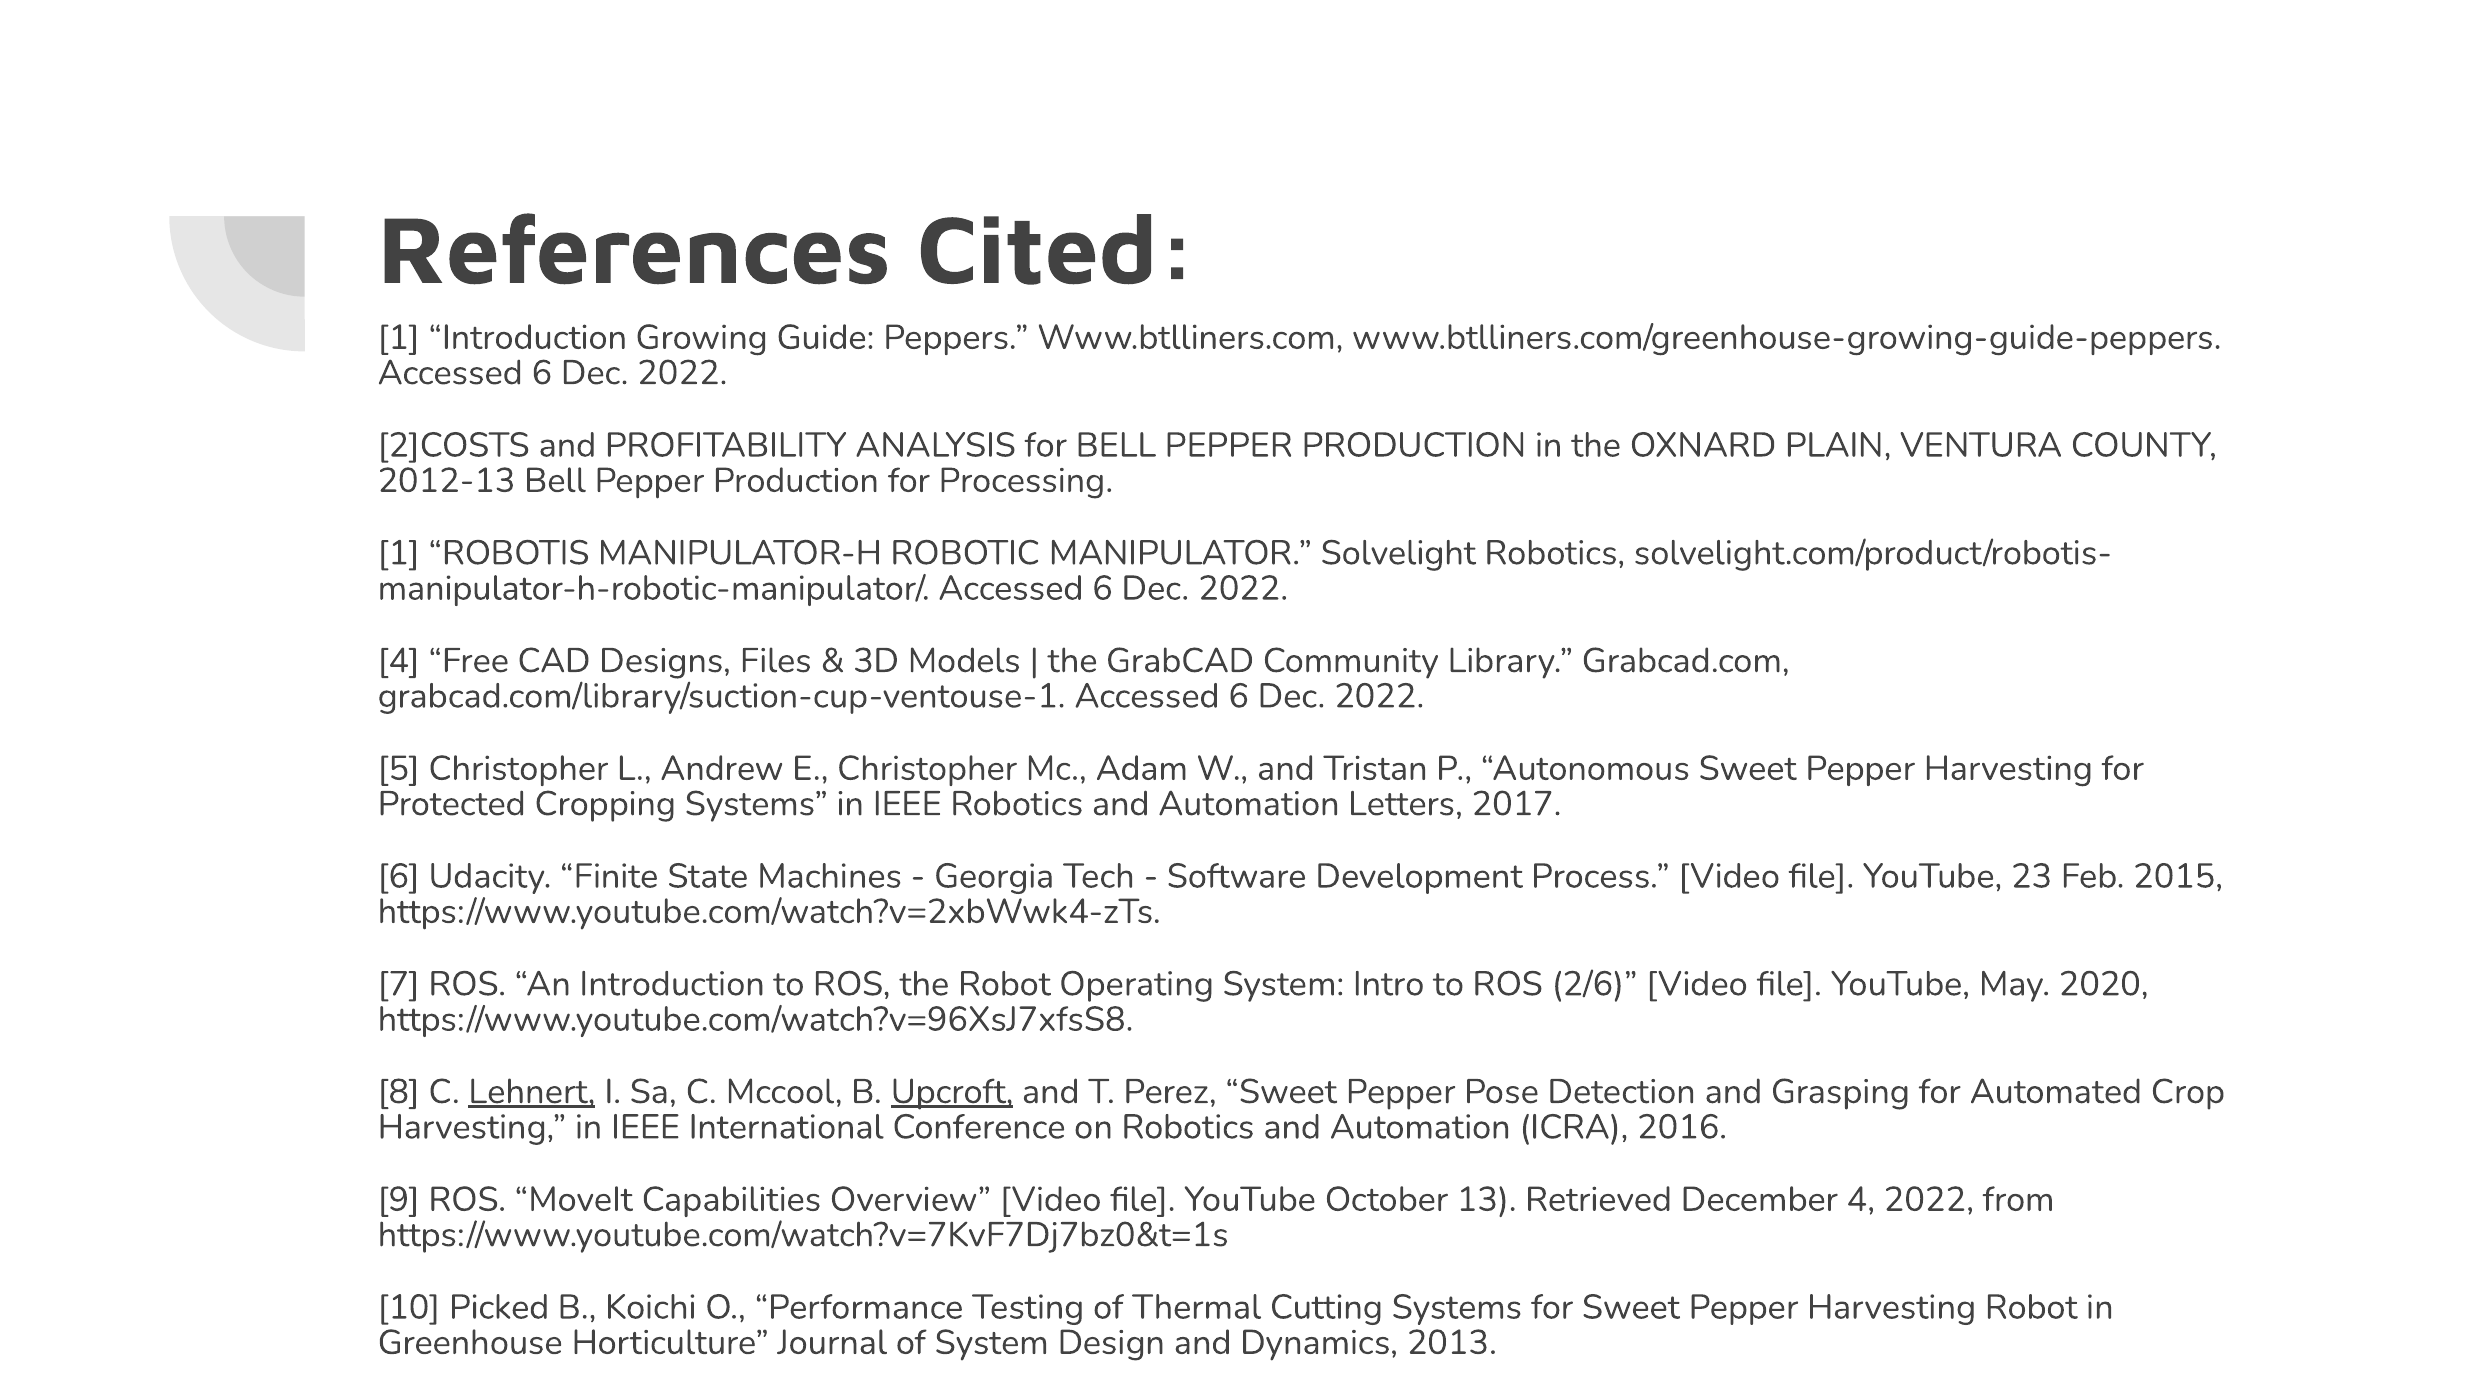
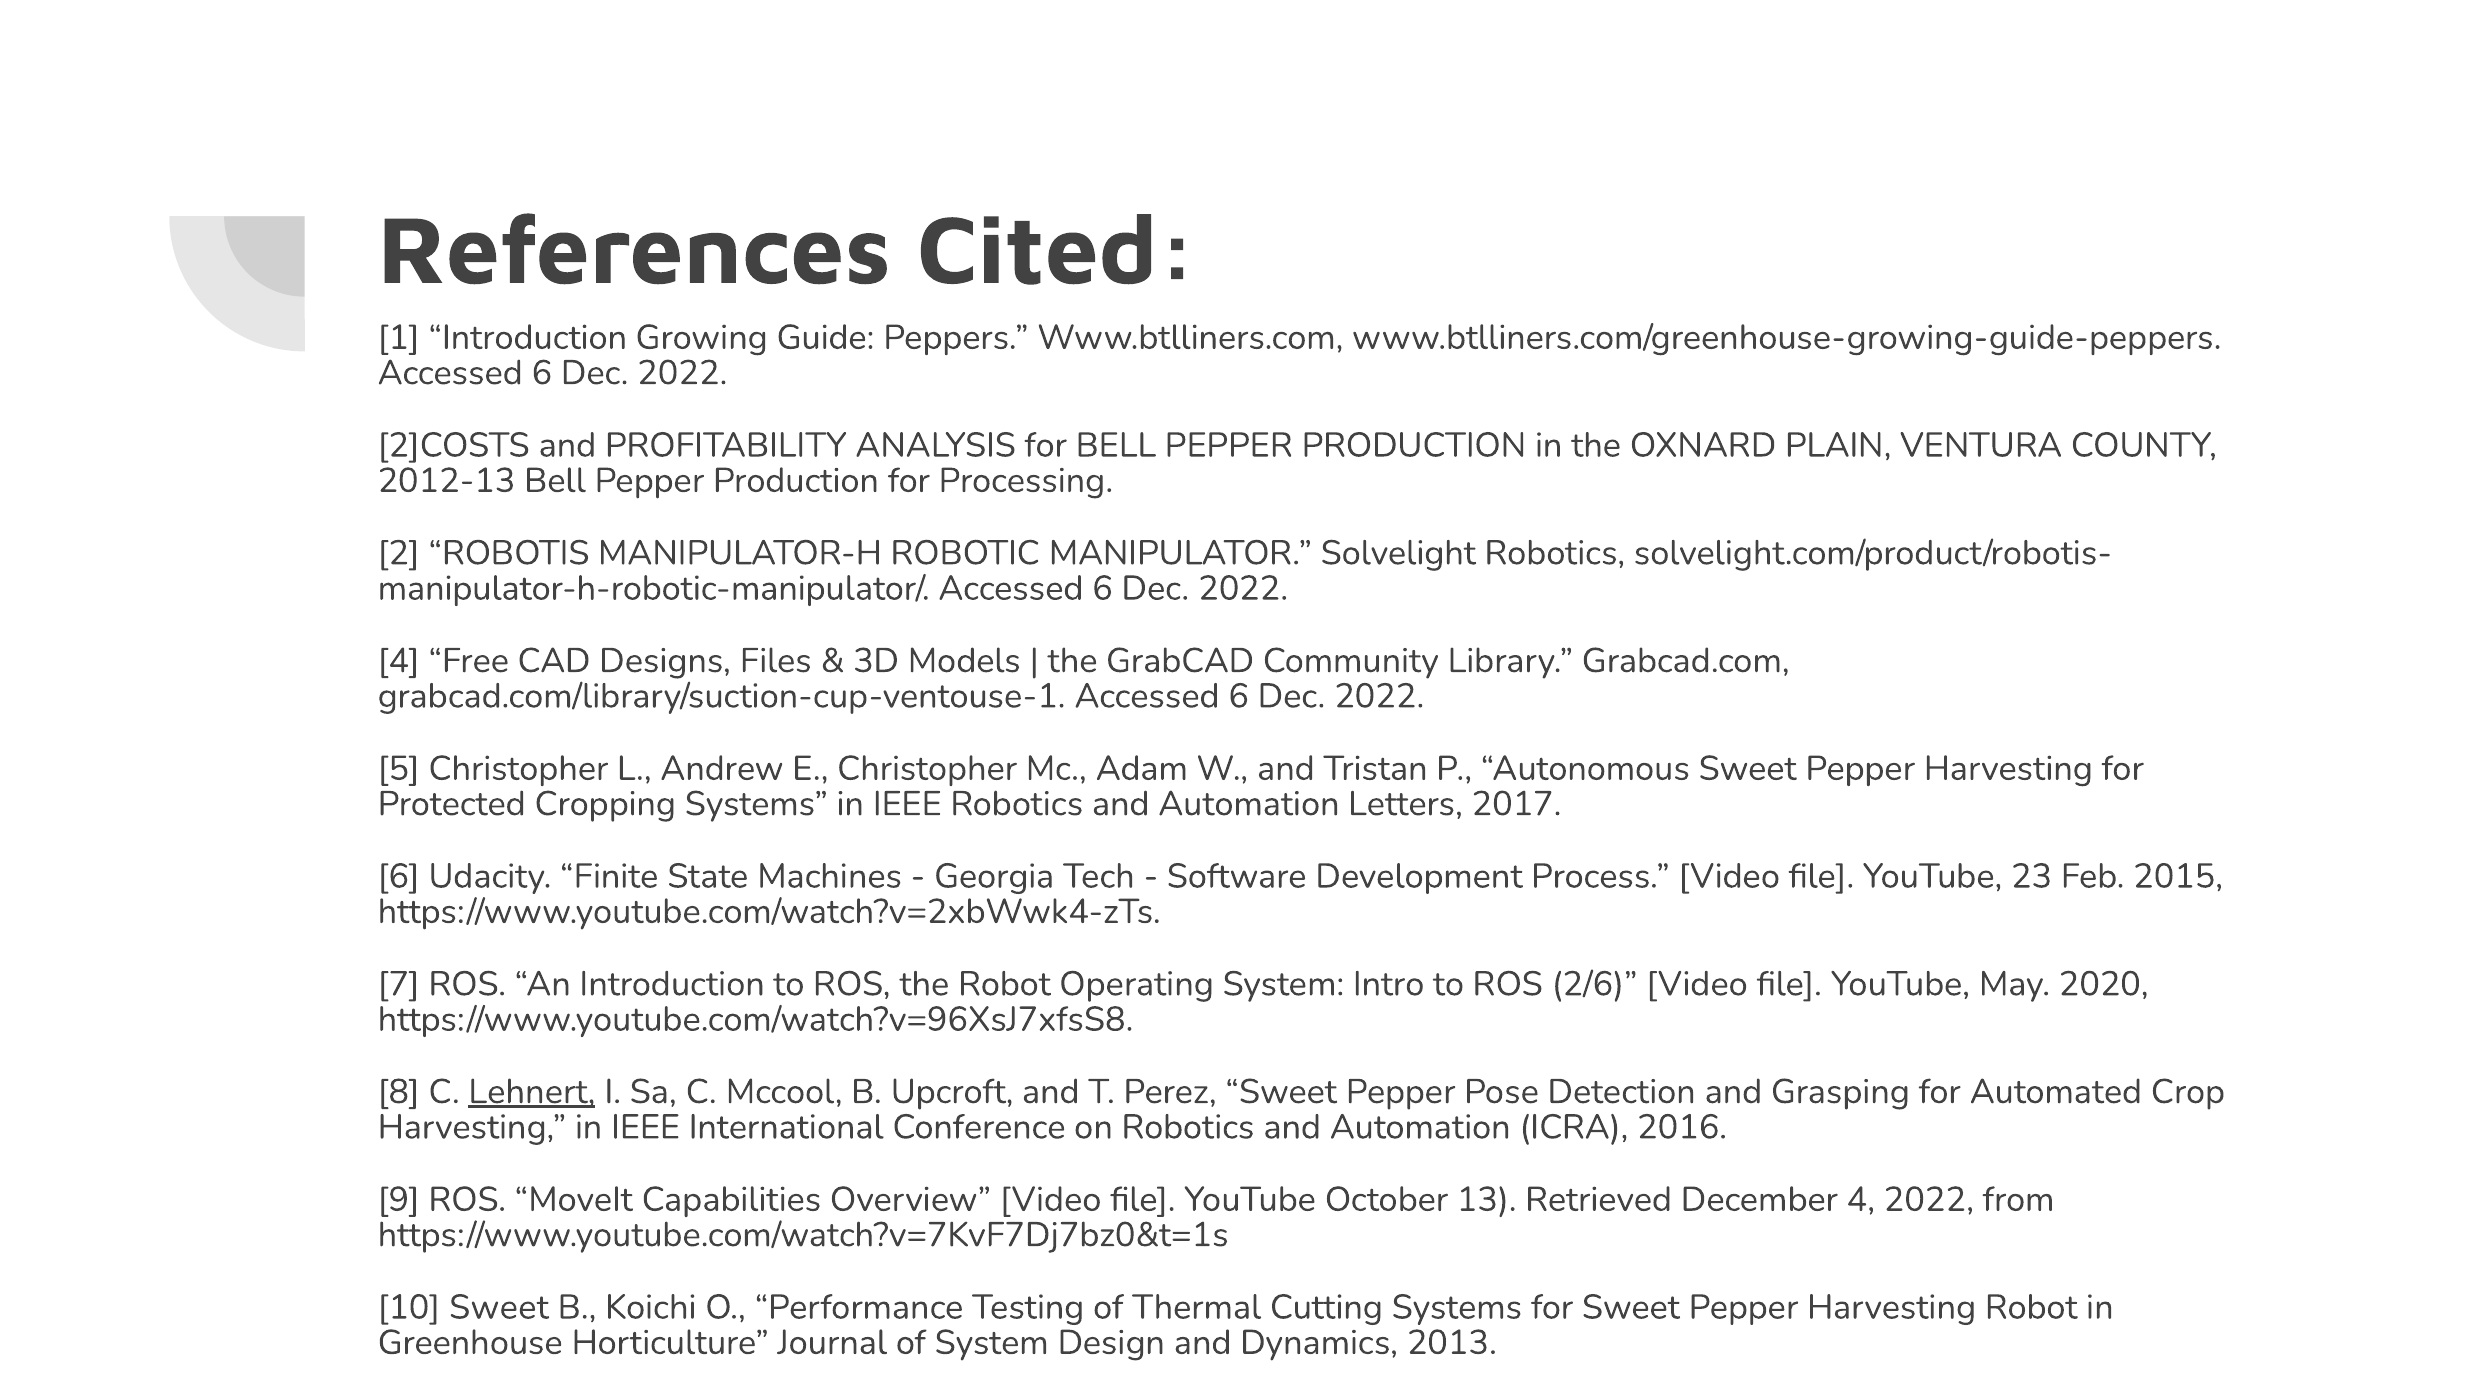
1 at (399, 553): 1 -> 2
Upcroft underline: present -> none
10 Picked: Picked -> Sweet
